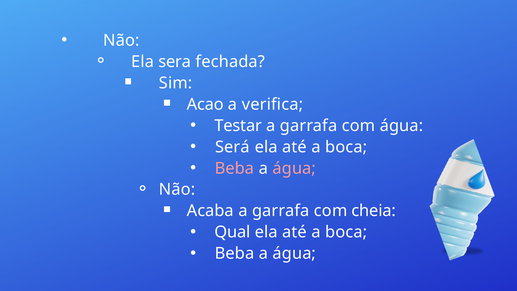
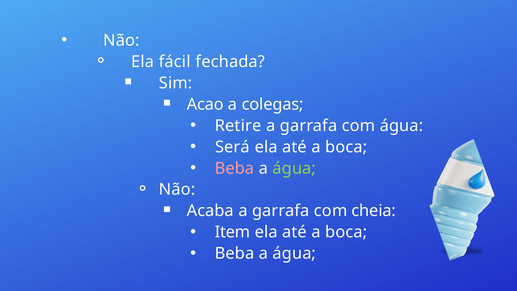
sera: sera -> fácil
verifica: verifica -> colegas
Testar: Testar -> Retire
água at (294, 168) colour: pink -> light green
Qual: Qual -> Item
